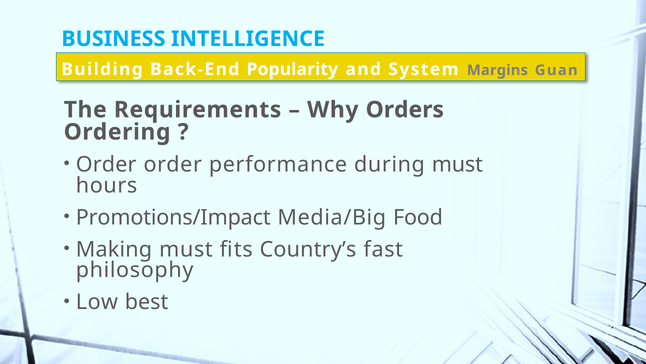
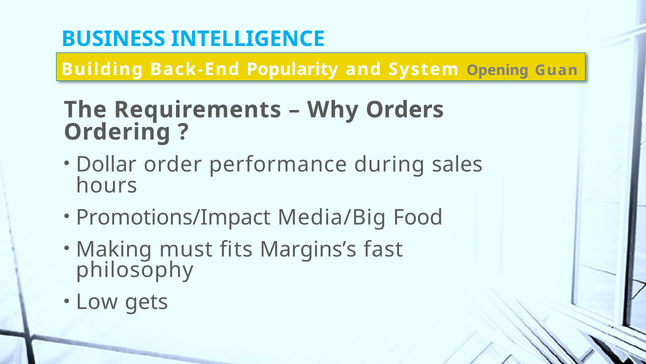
Margins: Margins -> Opening
Order at (106, 164): Order -> Dollar
during must: must -> sales
Country’s: Country’s -> Margins’s
best: best -> gets
